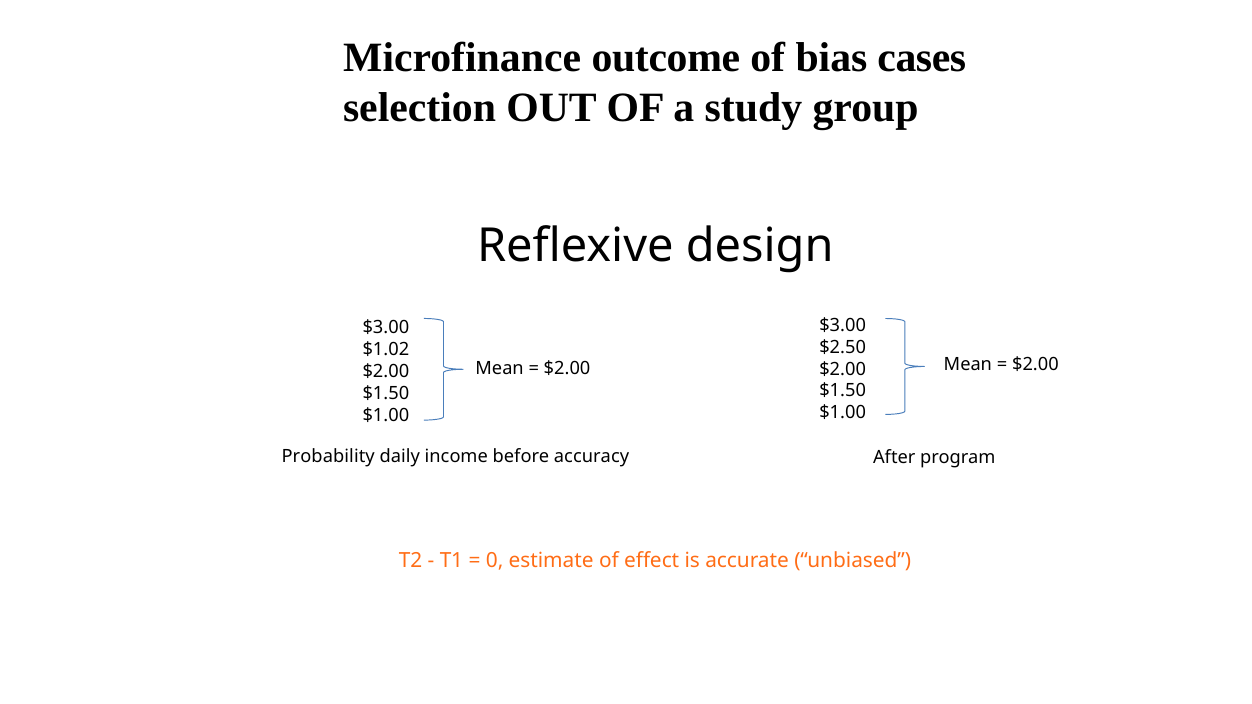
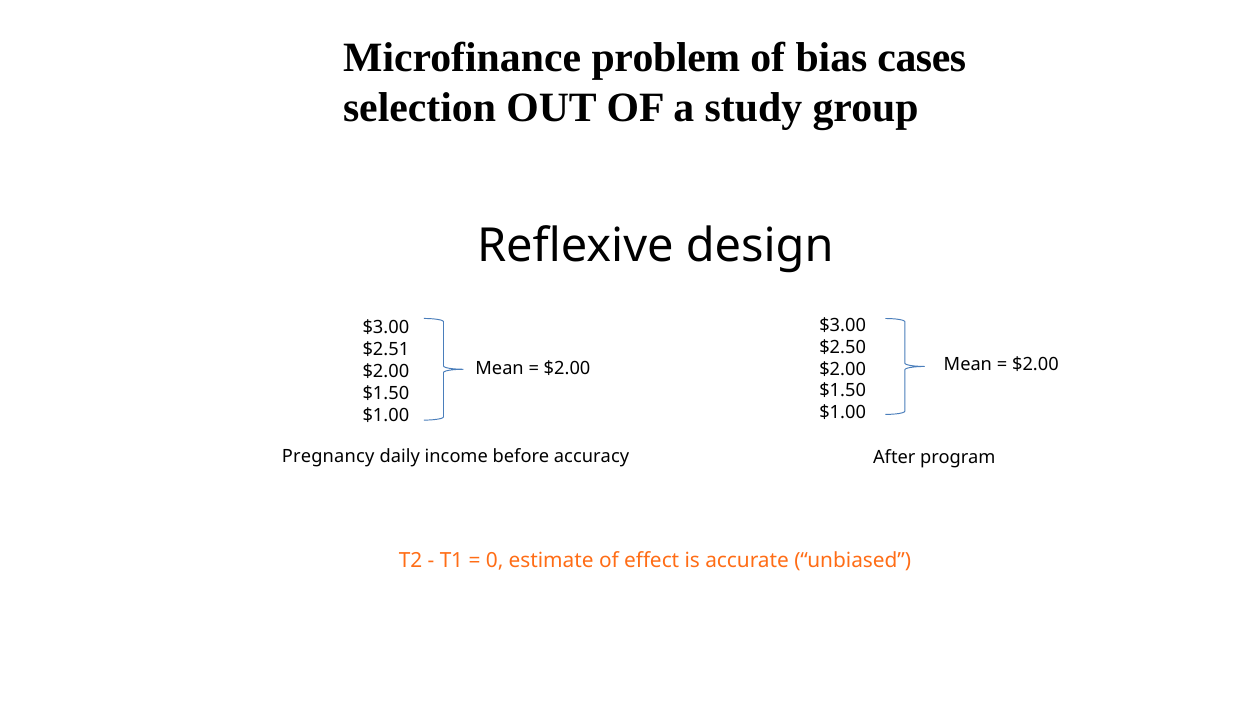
outcome: outcome -> problem
$1.02: $1.02 -> $2.51
Probability: Probability -> Pregnancy
